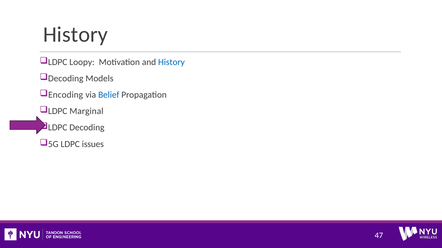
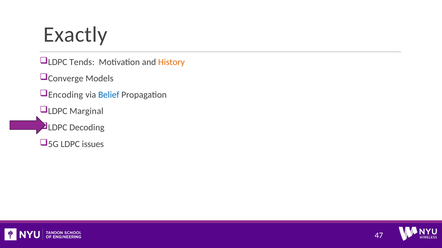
History at (76, 35): History -> Exactly
Loopy: Loopy -> Tends
History at (171, 62) colour: blue -> orange
Decoding at (66, 79): Decoding -> Converge
